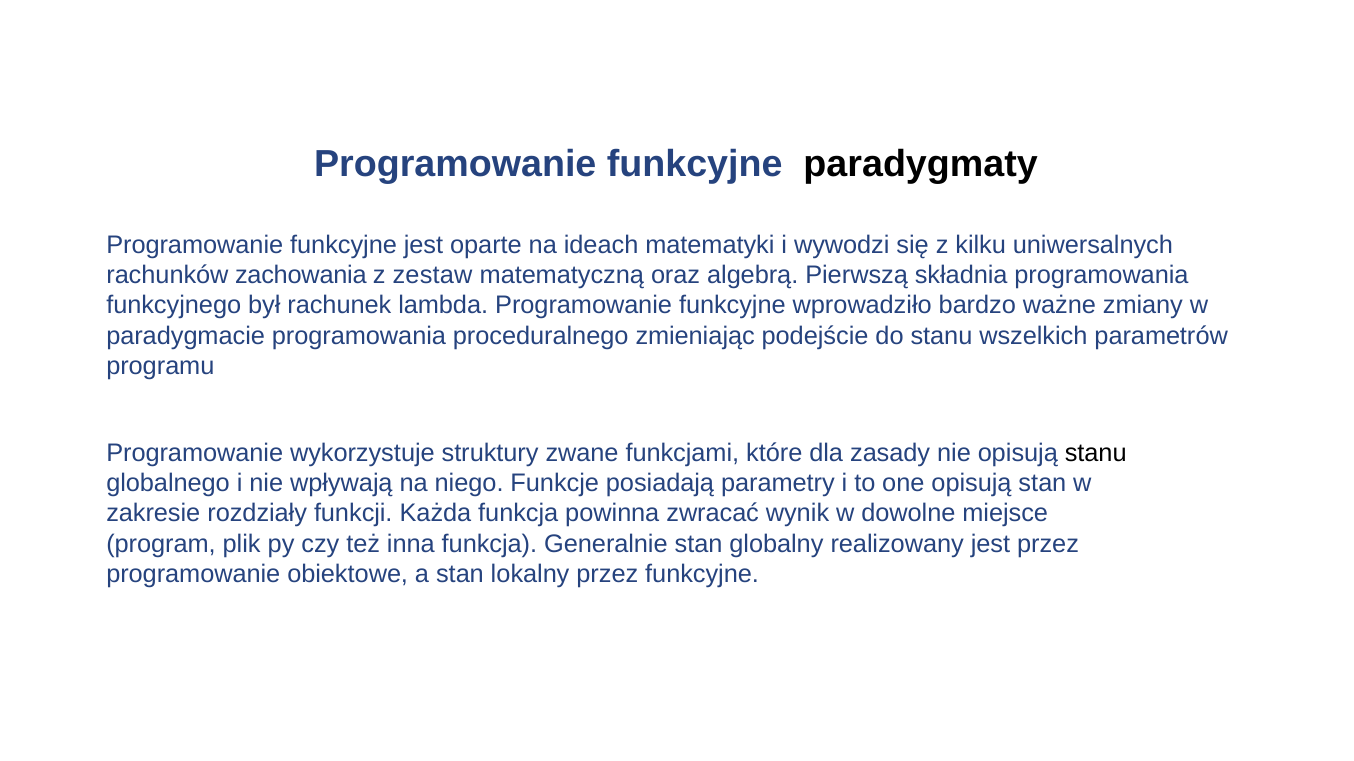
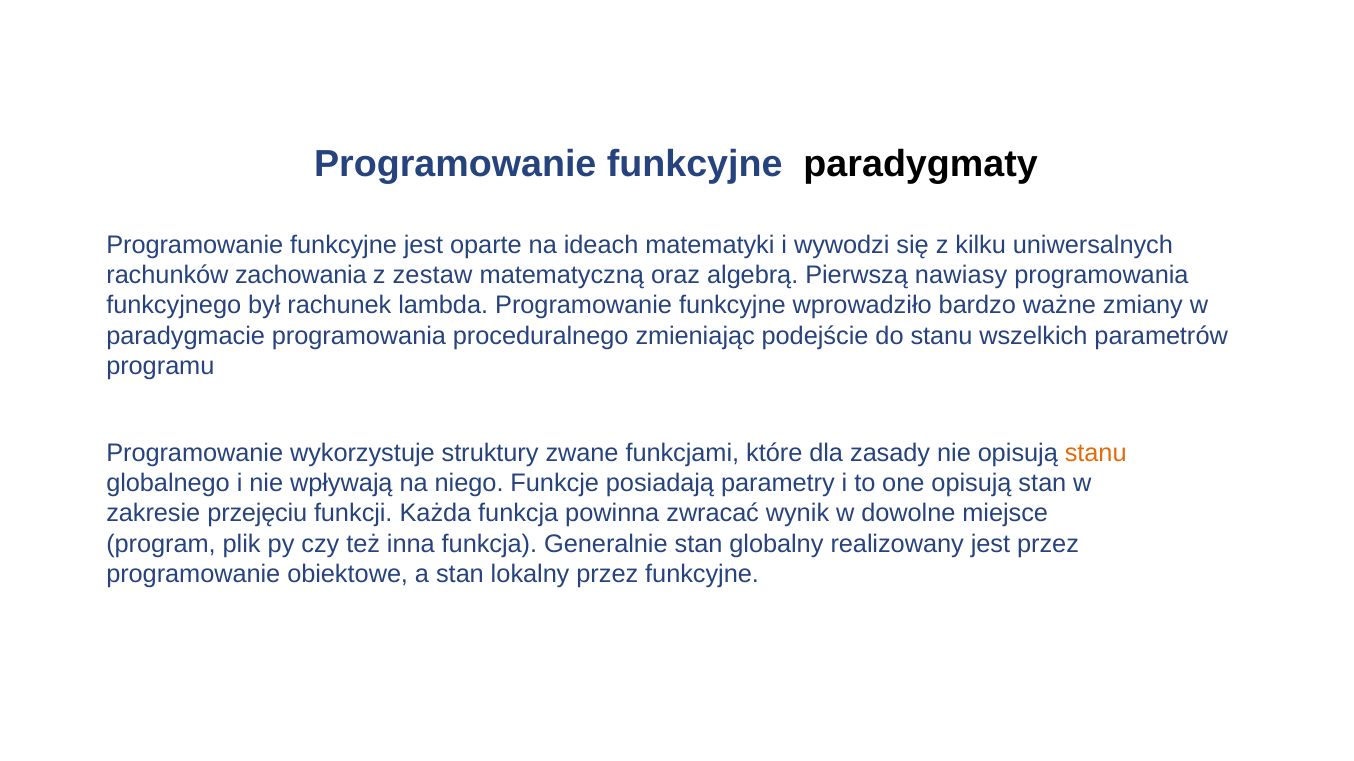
składnia: składnia -> nawiasy
stanu at (1096, 453) colour: black -> orange
rozdziały: rozdziały -> przejęciu
